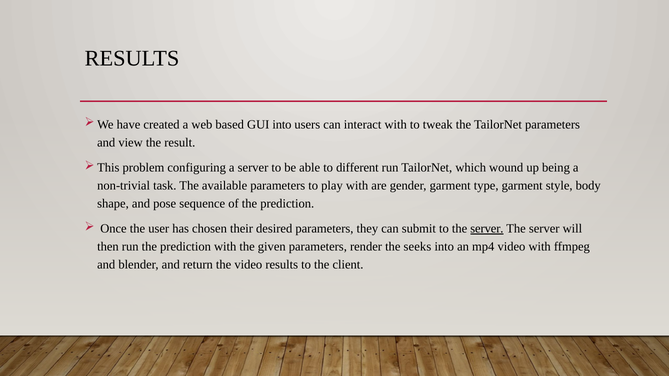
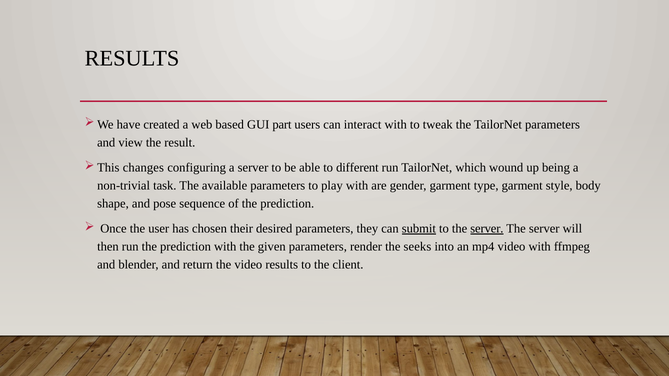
GUI into: into -> part
problem: problem -> changes
submit underline: none -> present
